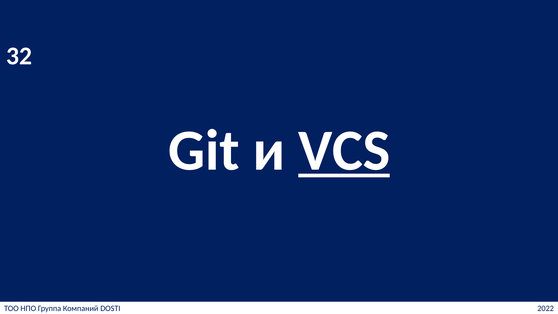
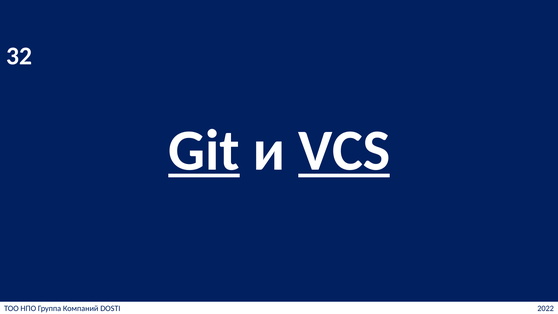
Git underline: none -> present
